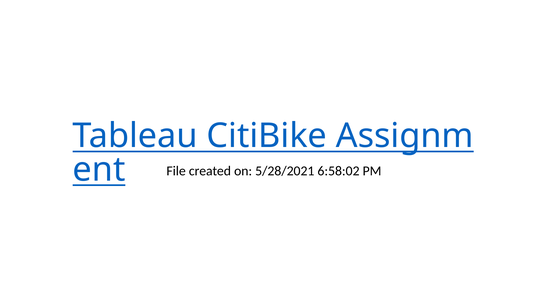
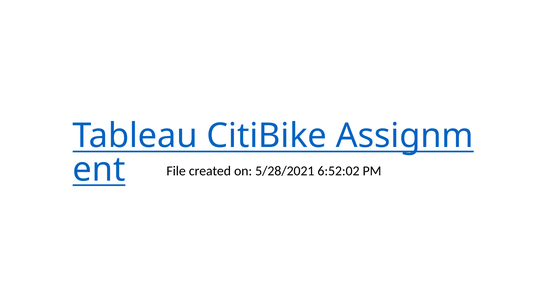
6:58:02: 6:58:02 -> 6:52:02
